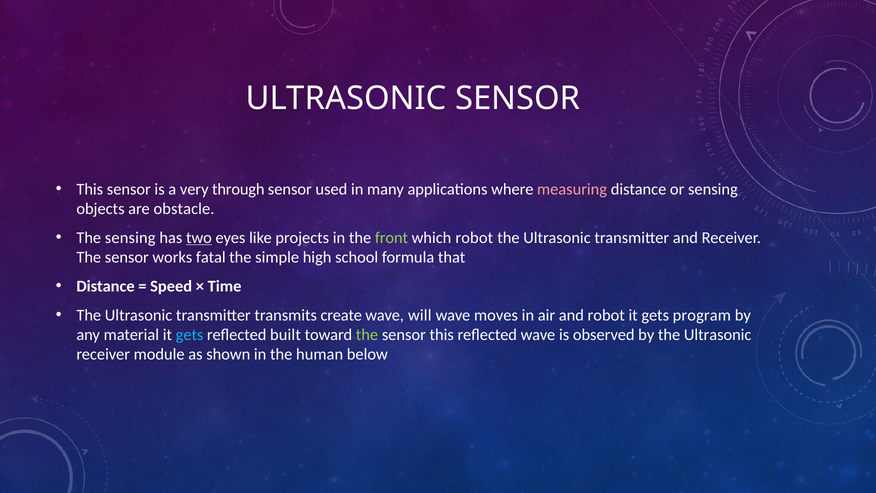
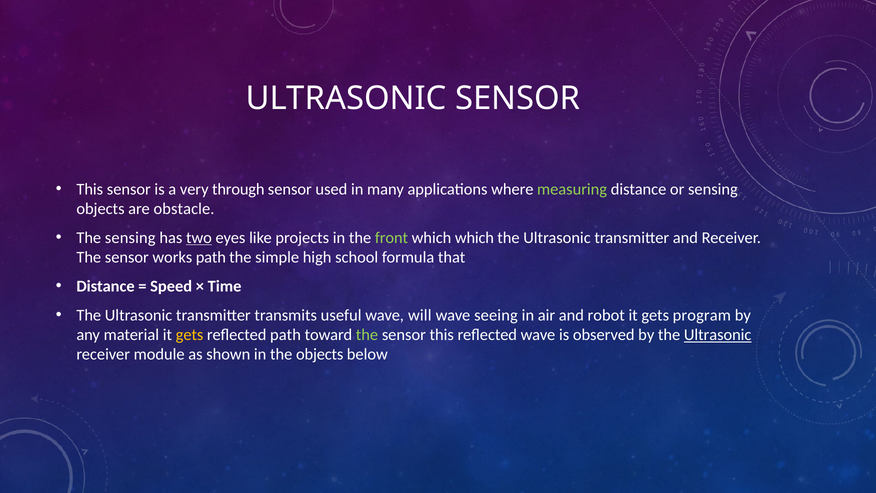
measuring colour: pink -> light green
which robot: robot -> which
works fatal: fatal -> path
create: create -> useful
moves: moves -> seeing
gets at (190, 335) colour: light blue -> yellow
reflected built: built -> path
Ultrasonic at (718, 335) underline: none -> present
the human: human -> objects
